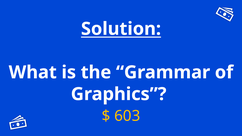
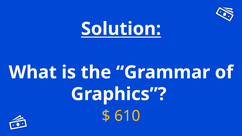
603: 603 -> 610
